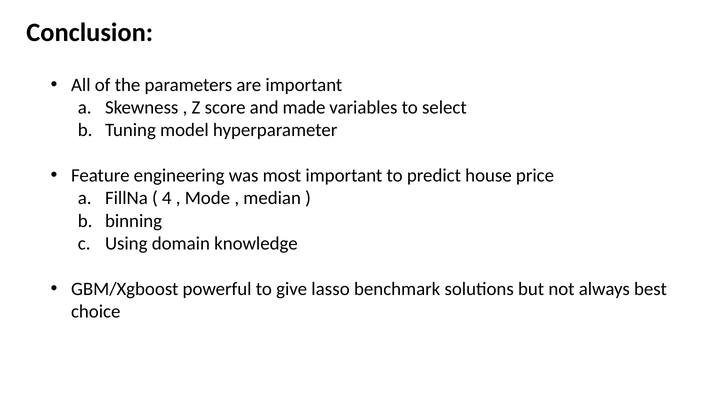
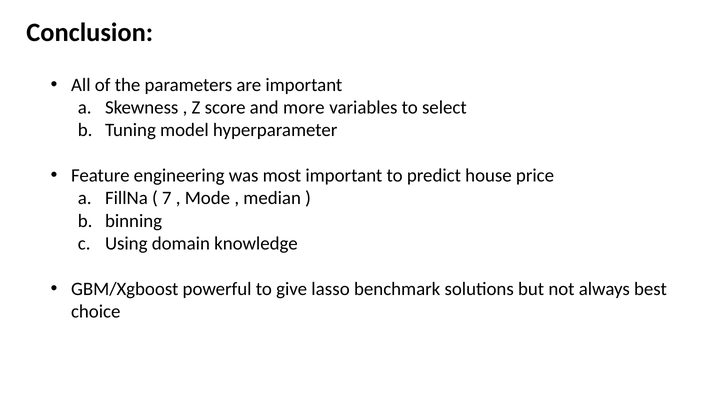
made: made -> more
4: 4 -> 7
